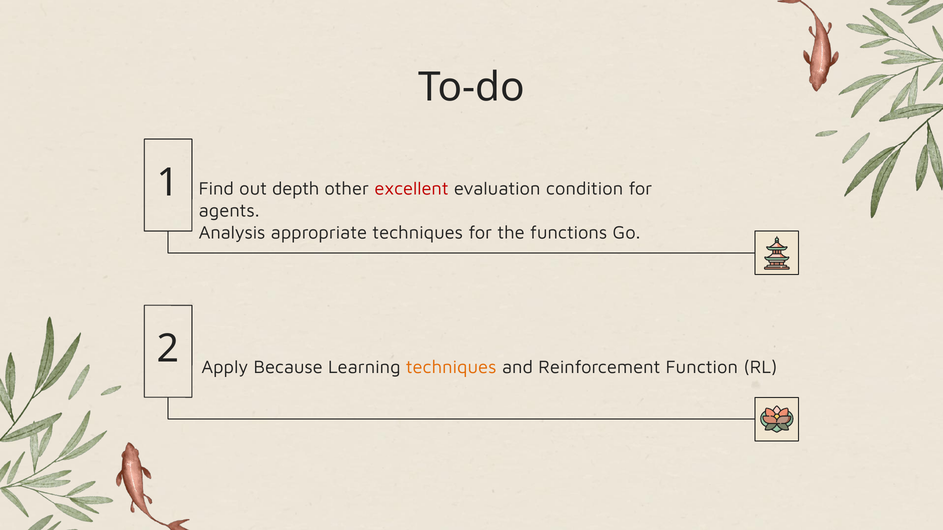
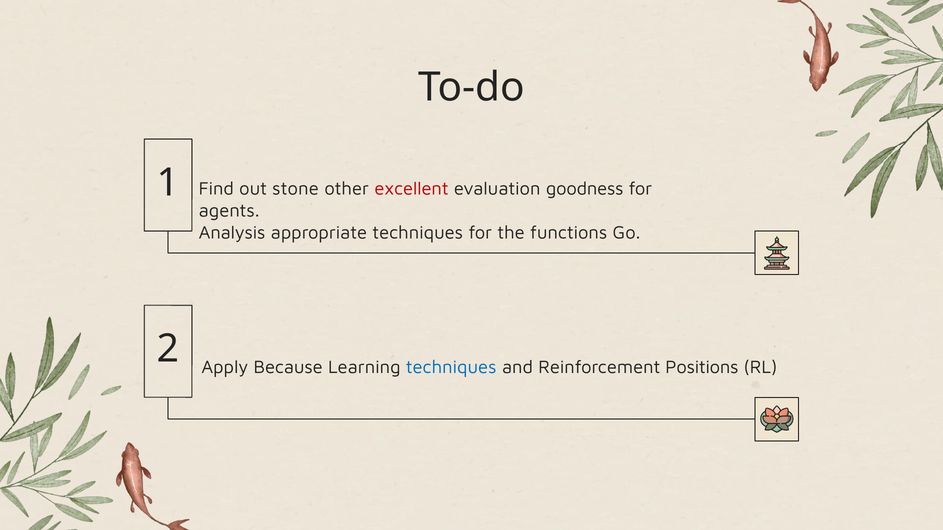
depth: depth -> stone
condition: condition -> goodness
techniques at (451, 367) colour: orange -> blue
Function: Function -> Positions
